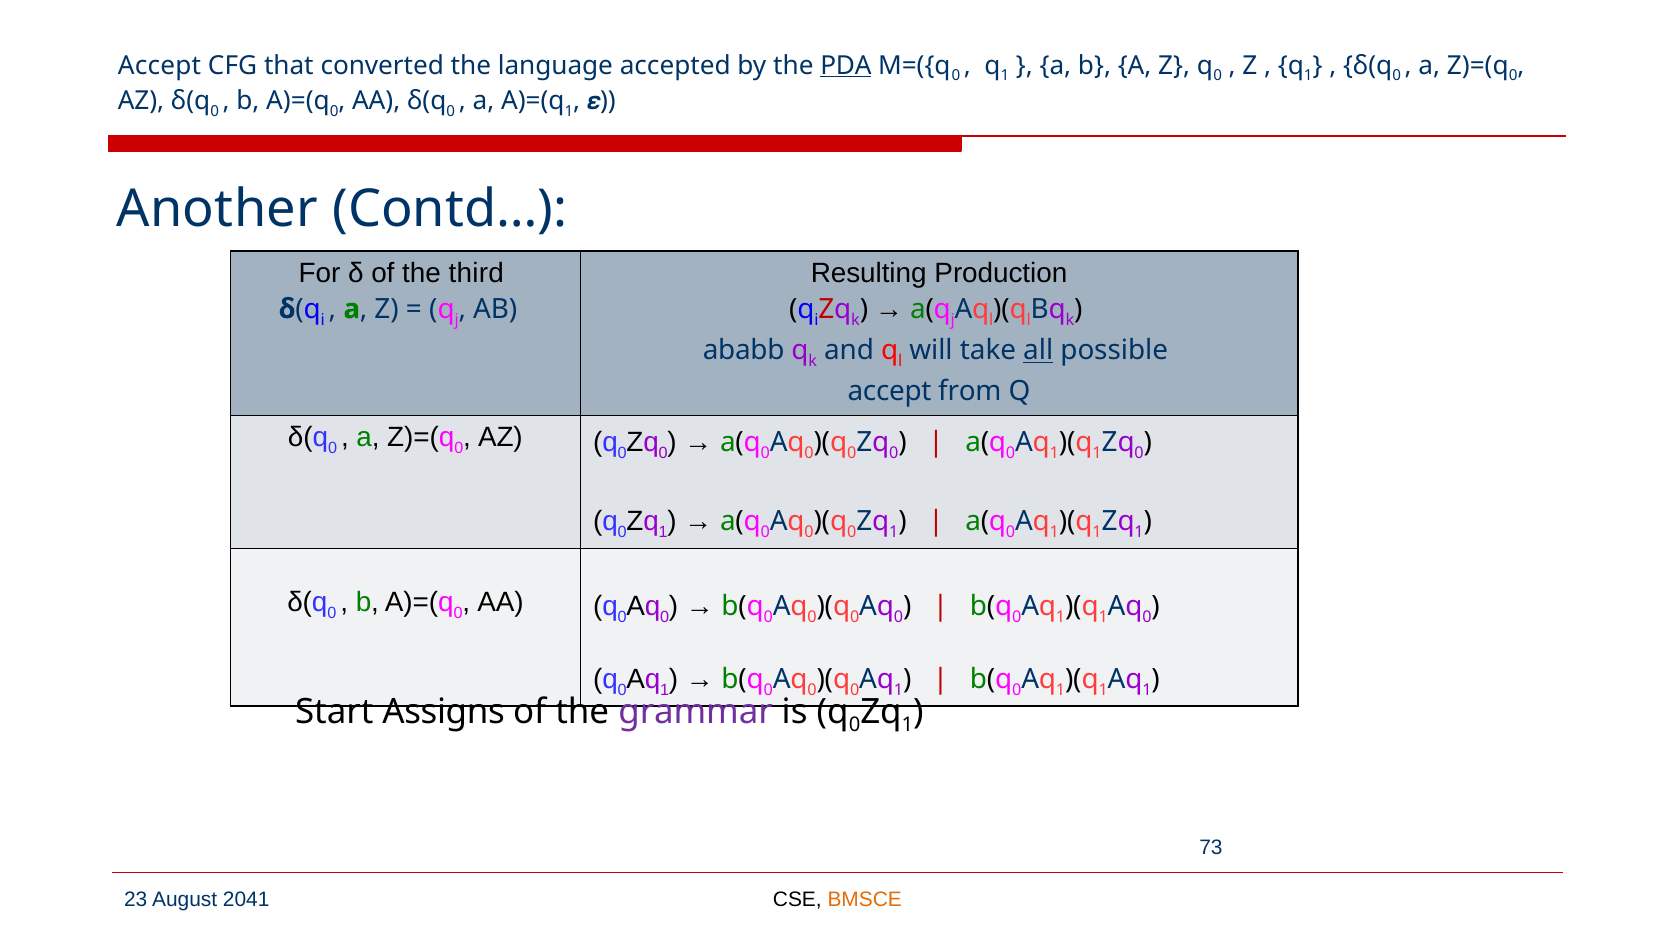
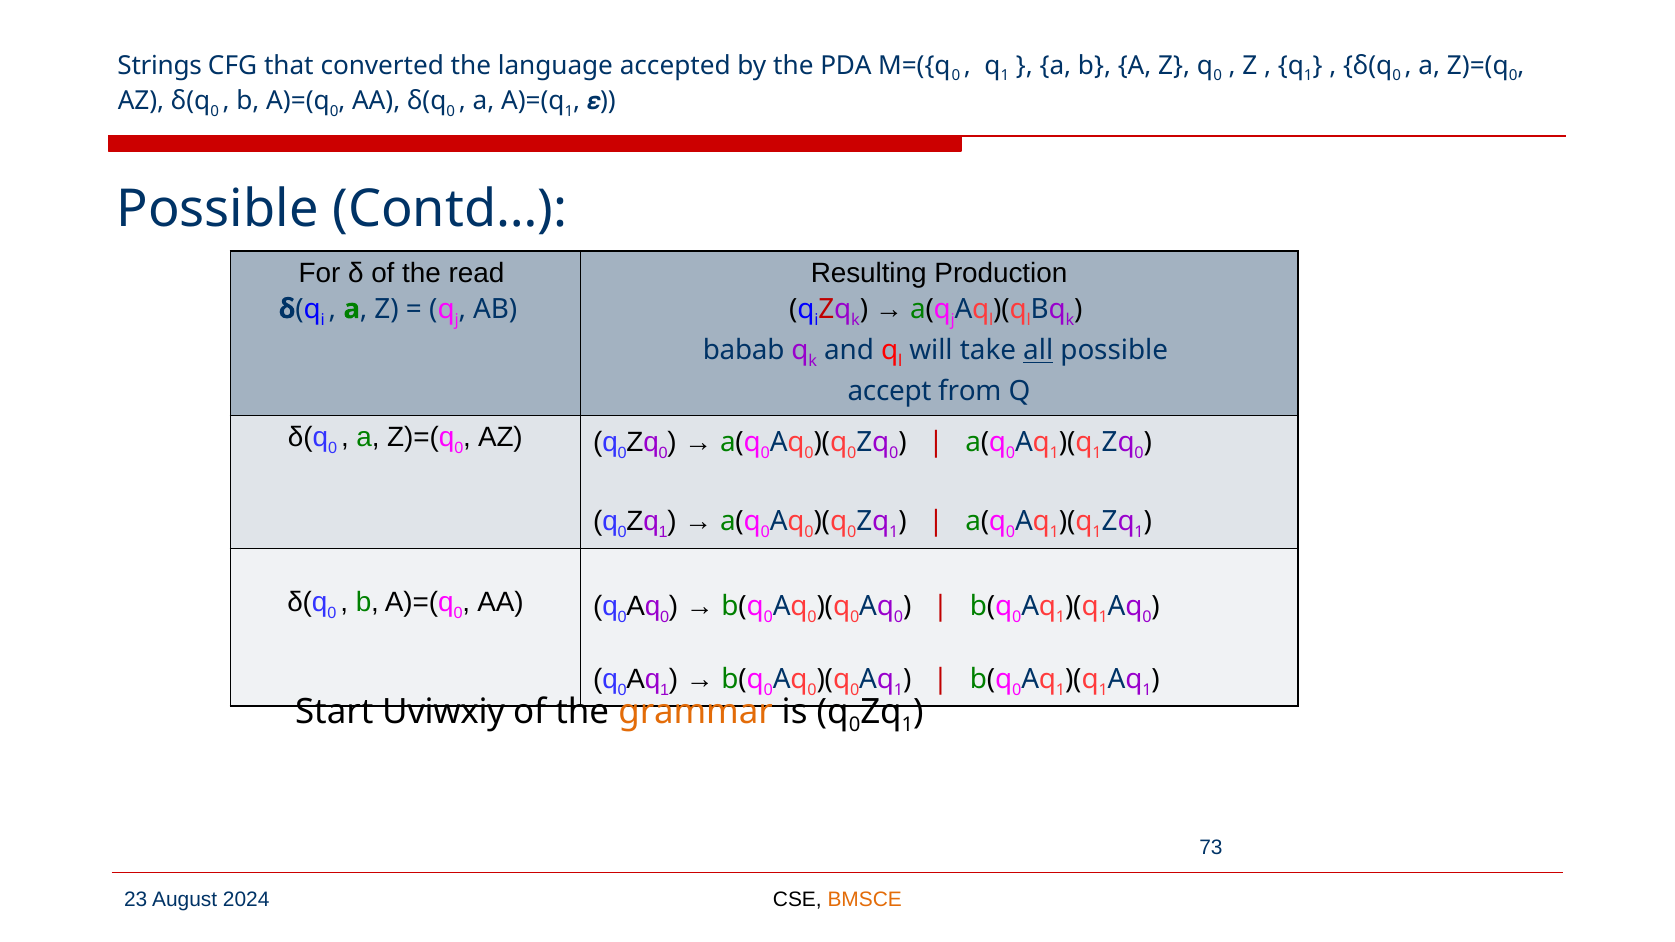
Accept at (159, 65): Accept -> Strings
PDA underline: present -> none
Another at (217, 209): Another -> Possible
third: third -> read
ababb: ababb -> babab
Assigns: Assigns -> Uviwxiy
grammar colour: purple -> orange
2041: 2041 -> 2024
